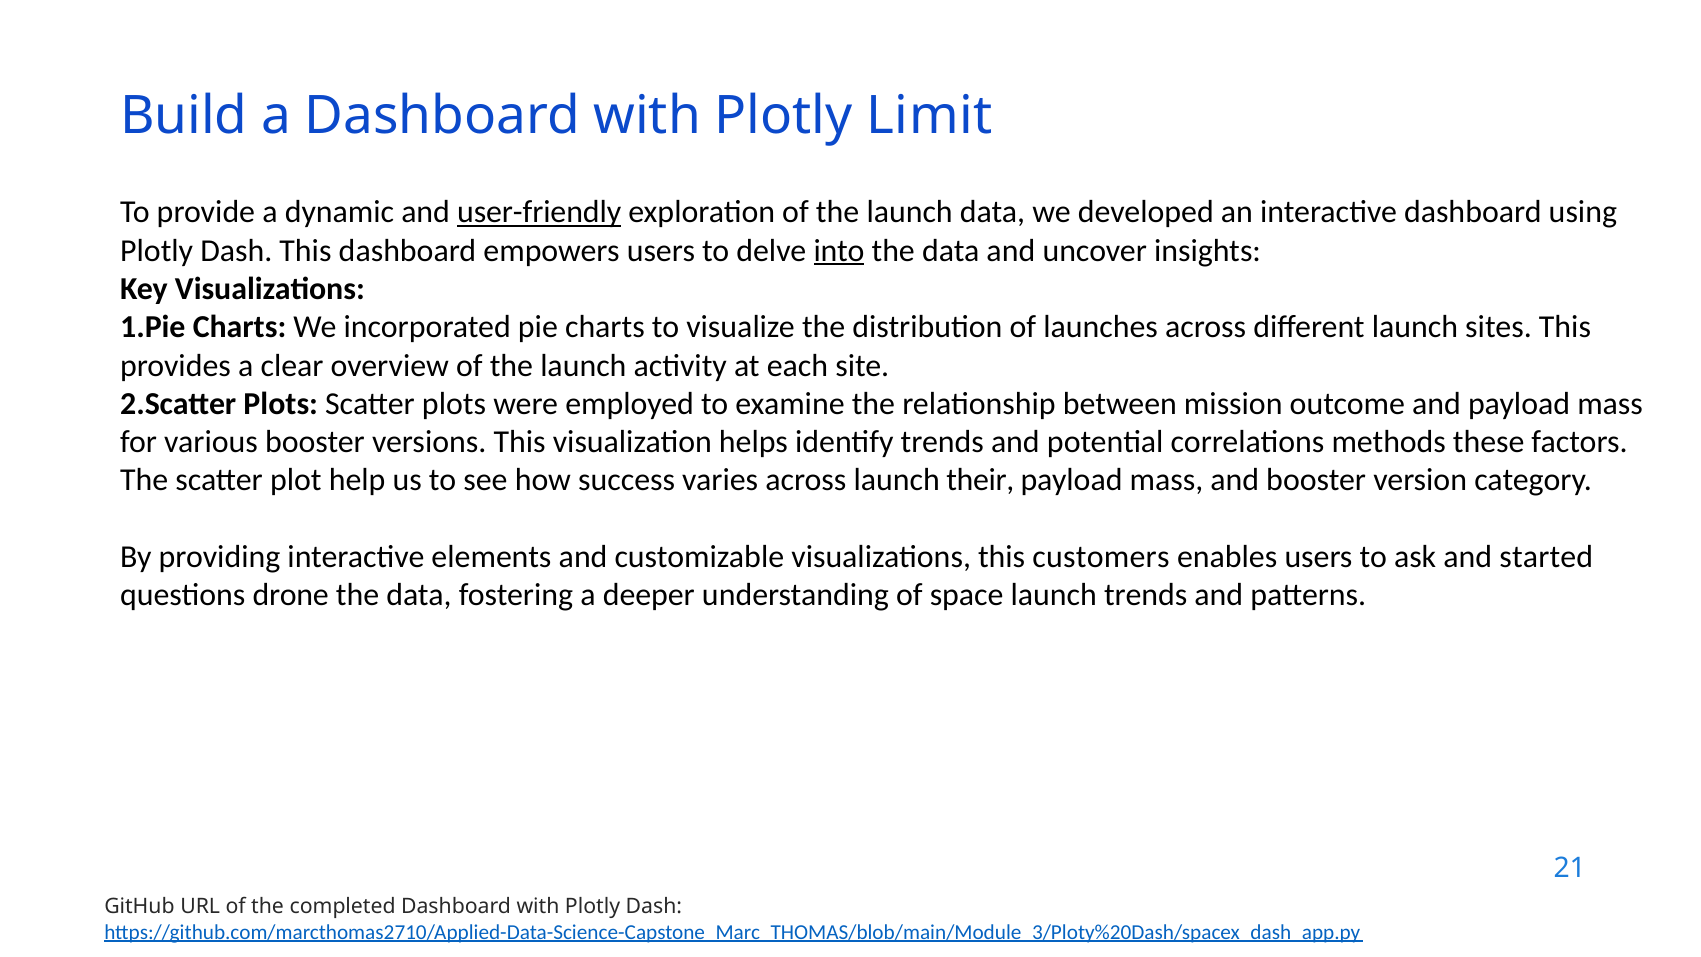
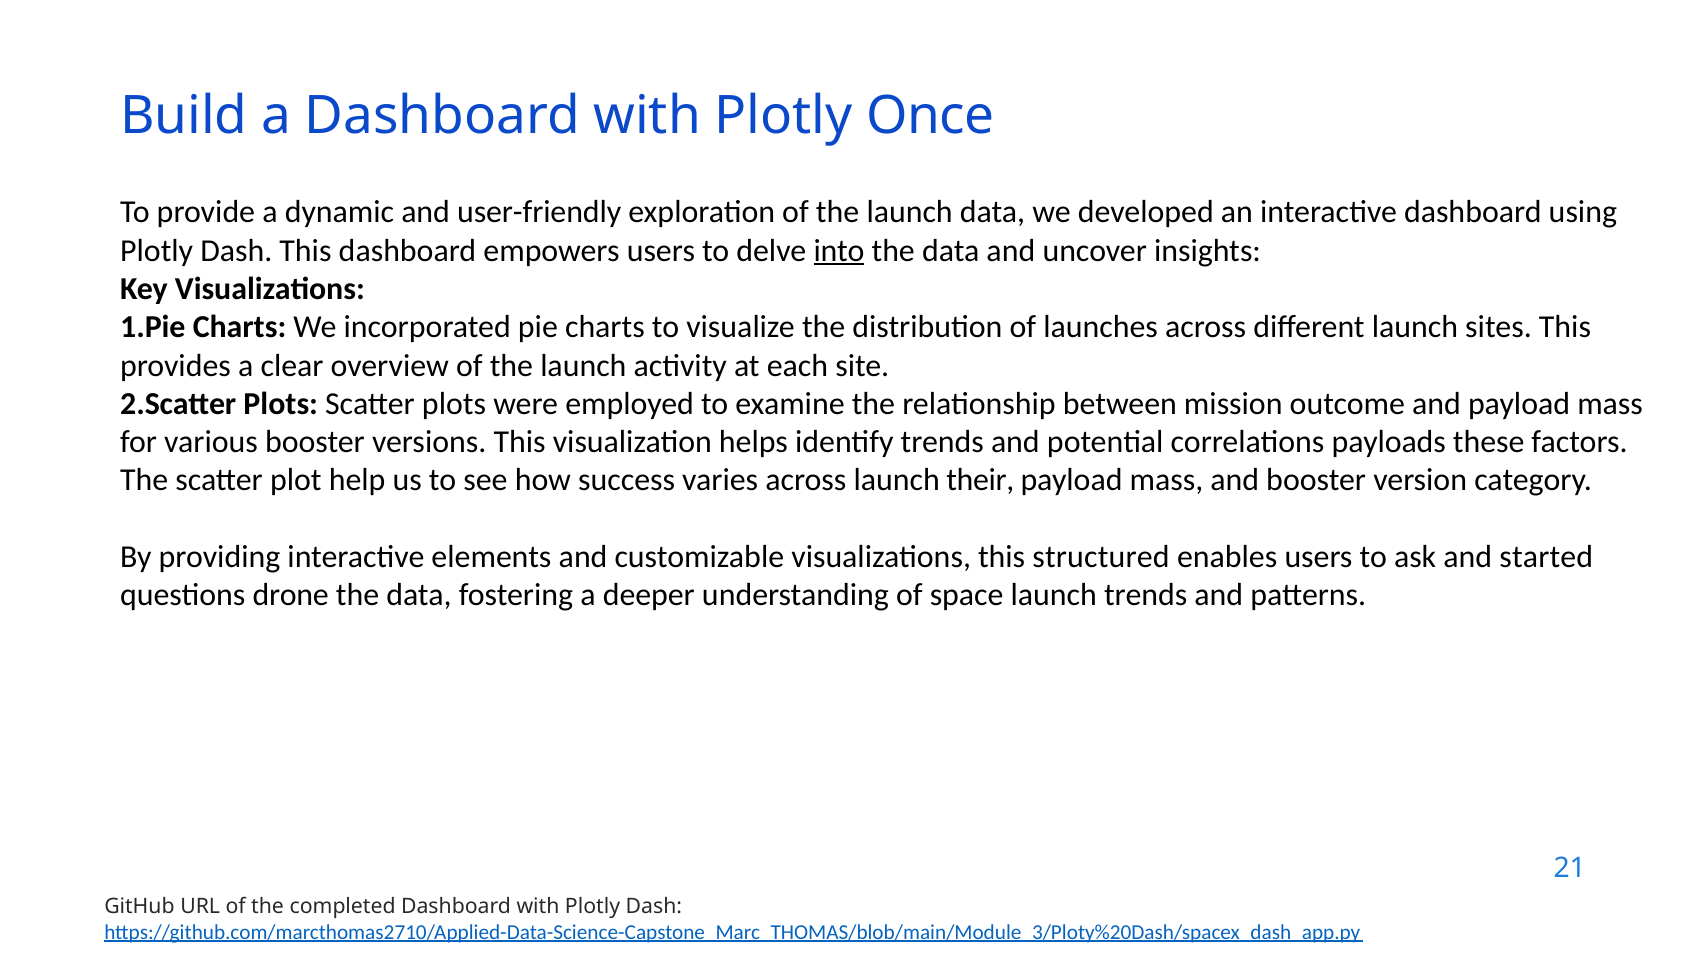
Limit: Limit -> Once
user-friendly underline: present -> none
methods: methods -> payloads
customers: customers -> structured
